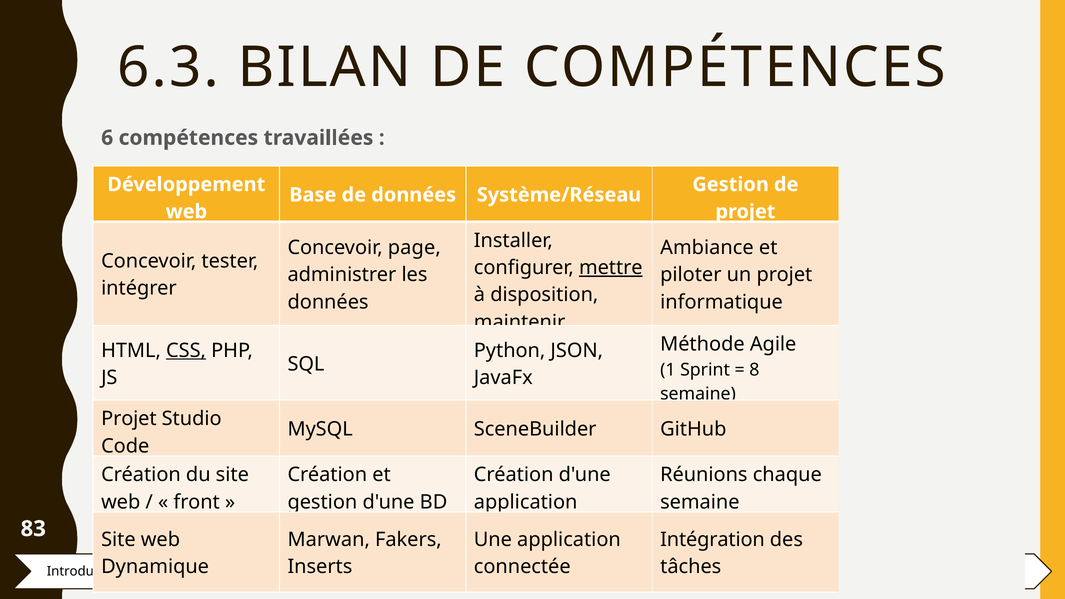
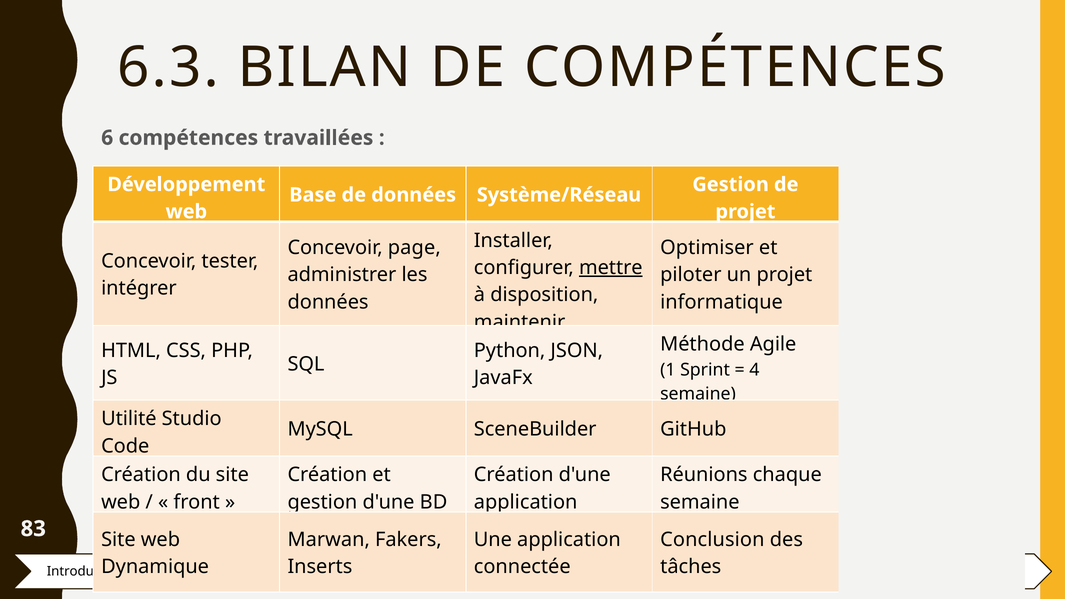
Ambiance at (707, 248): Ambiance -> Optimiser
CSS underline: present -> none
8: 8 -> 4
Projet at (129, 419): Projet -> Utilité
Intégration at (712, 540): Intégration -> Conclusion
